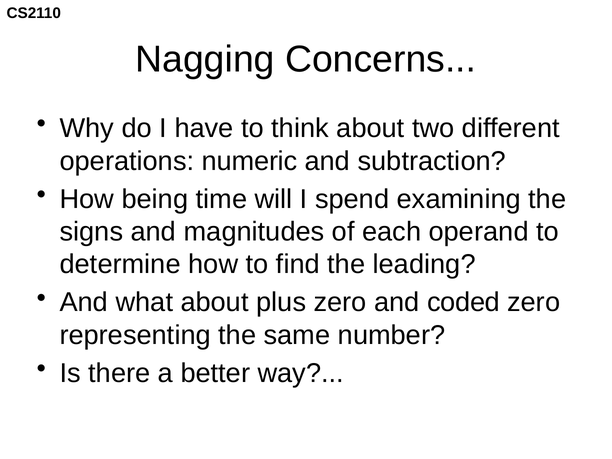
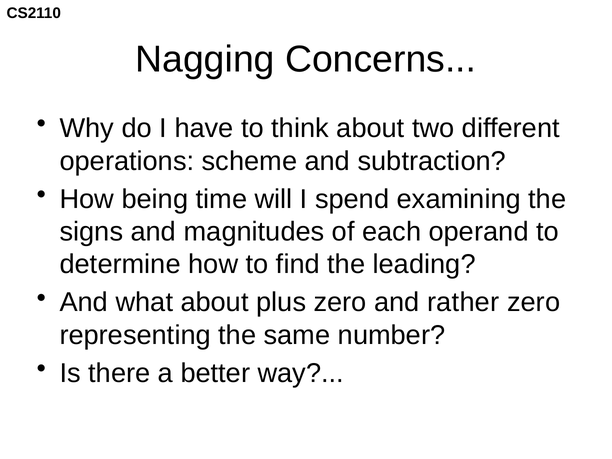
numeric: numeric -> scheme
coded: coded -> rather
